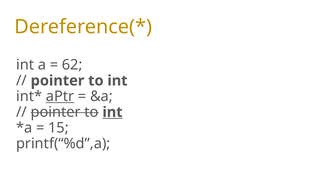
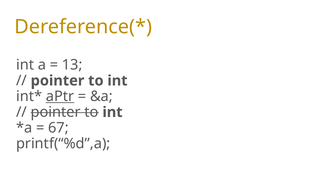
62: 62 -> 13
int at (112, 112) underline: present -> none
15: 15 -> 67
